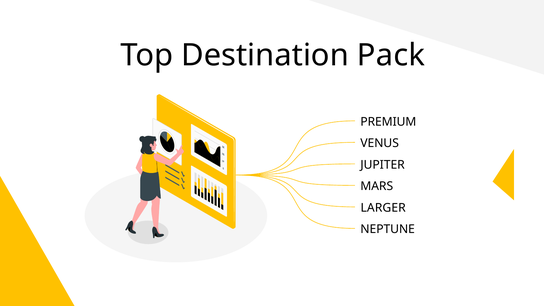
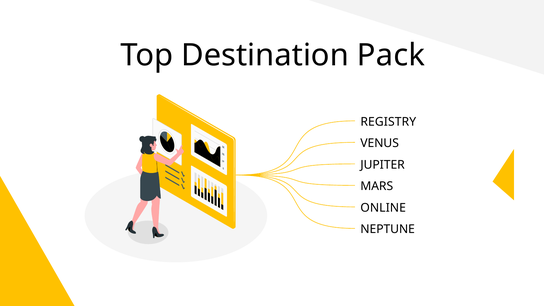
PREMIUM: PREMIUM -> REGISTRY
LARGER: LARGER -> ONLINE
